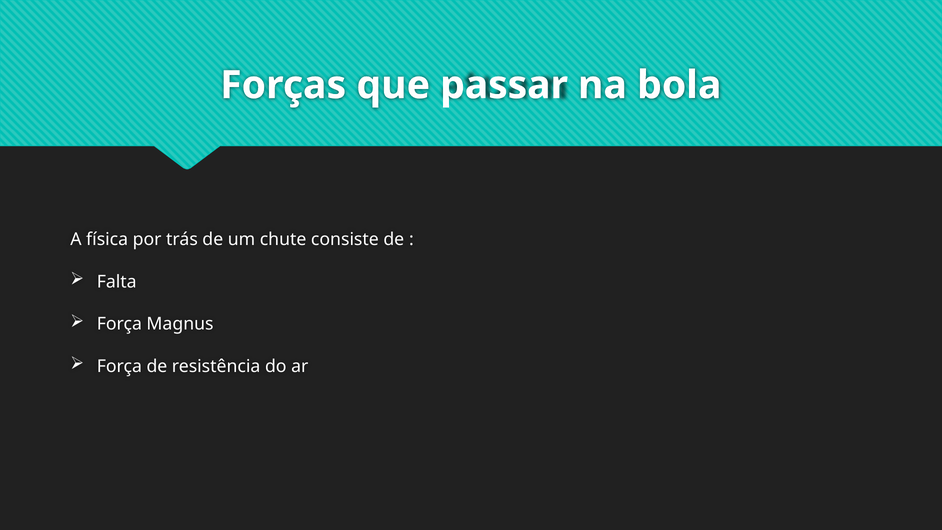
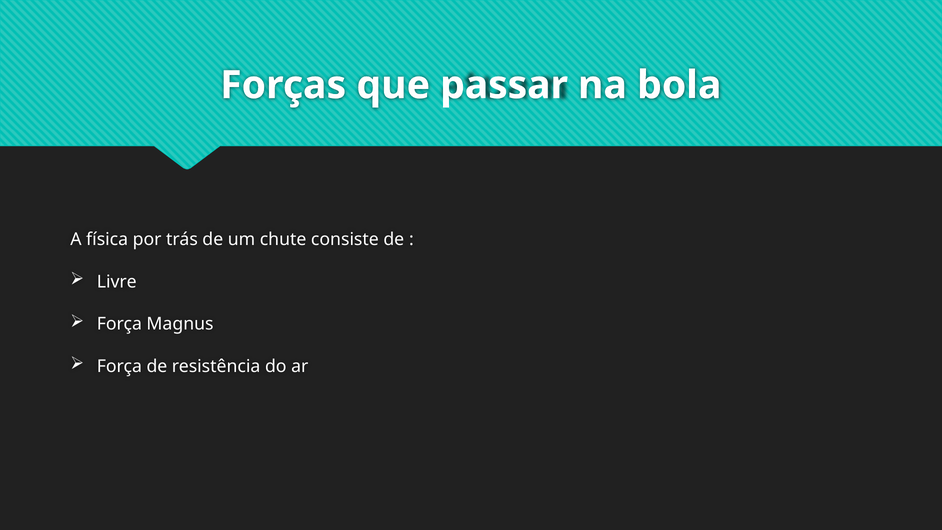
Falta: Falta -> Livre
